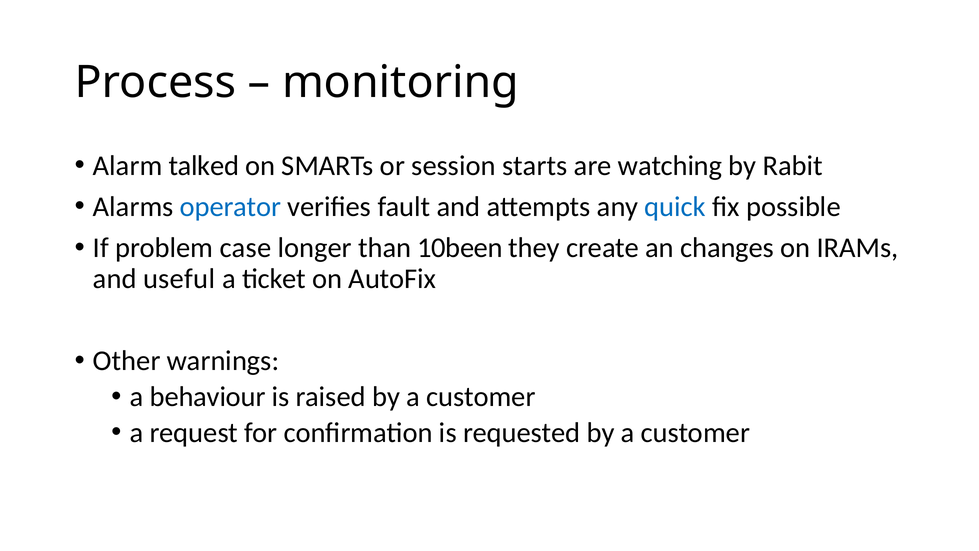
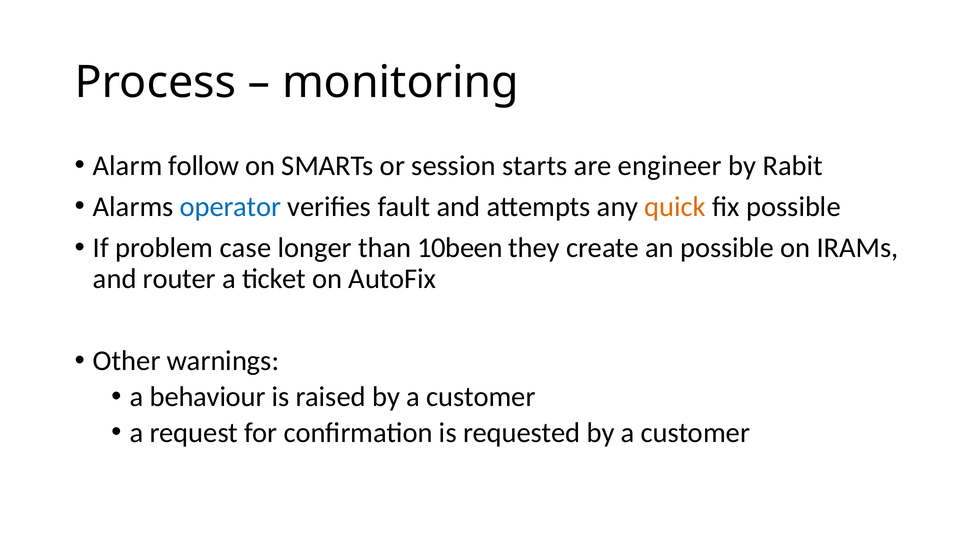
talked: talked -> follow
watching: watching -> engineer
quick colour: blue -> orange
an changes: changes -> possible
useful: useful -> router
